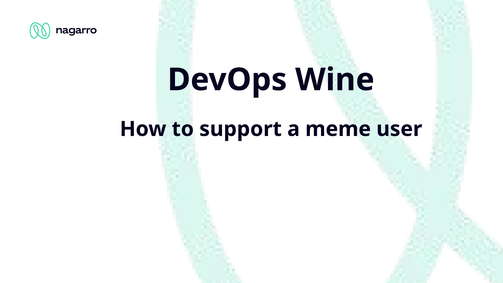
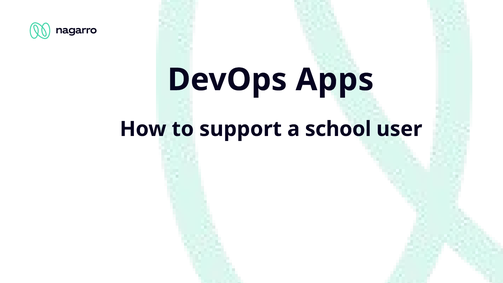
Wine: Wine -> Apps
meme: meme -> school
